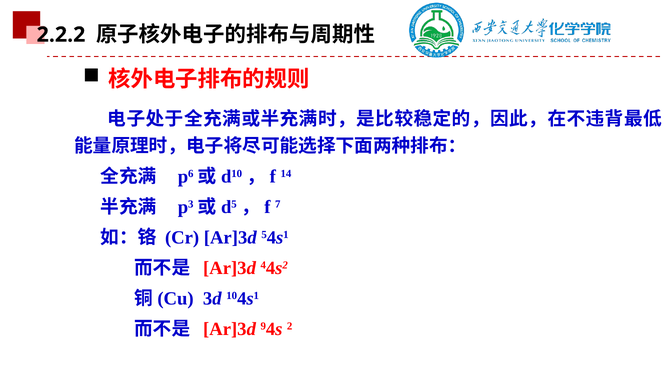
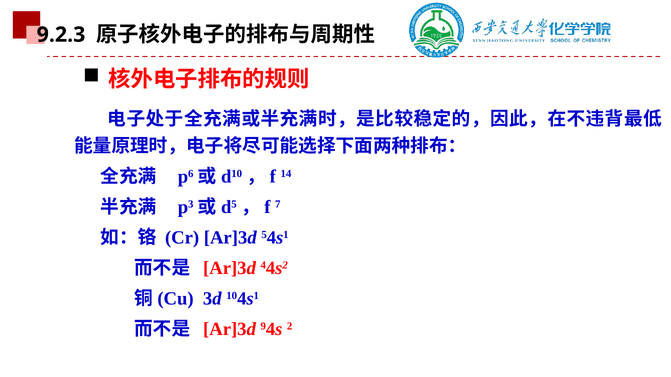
2.2.2: 2.2.2 -> 9.2.3
